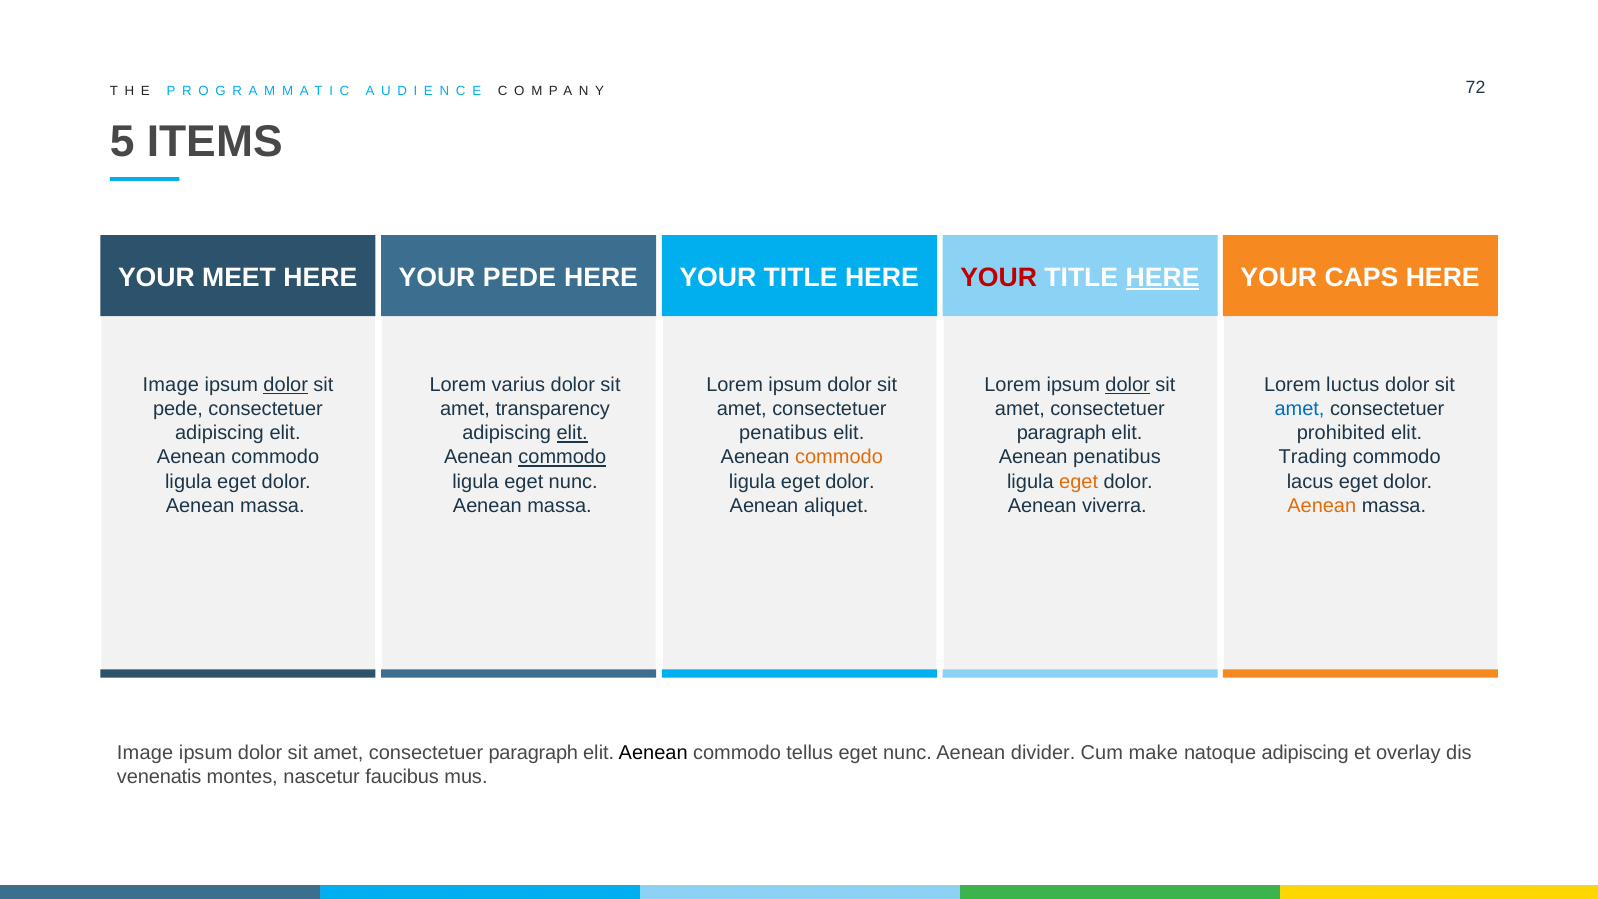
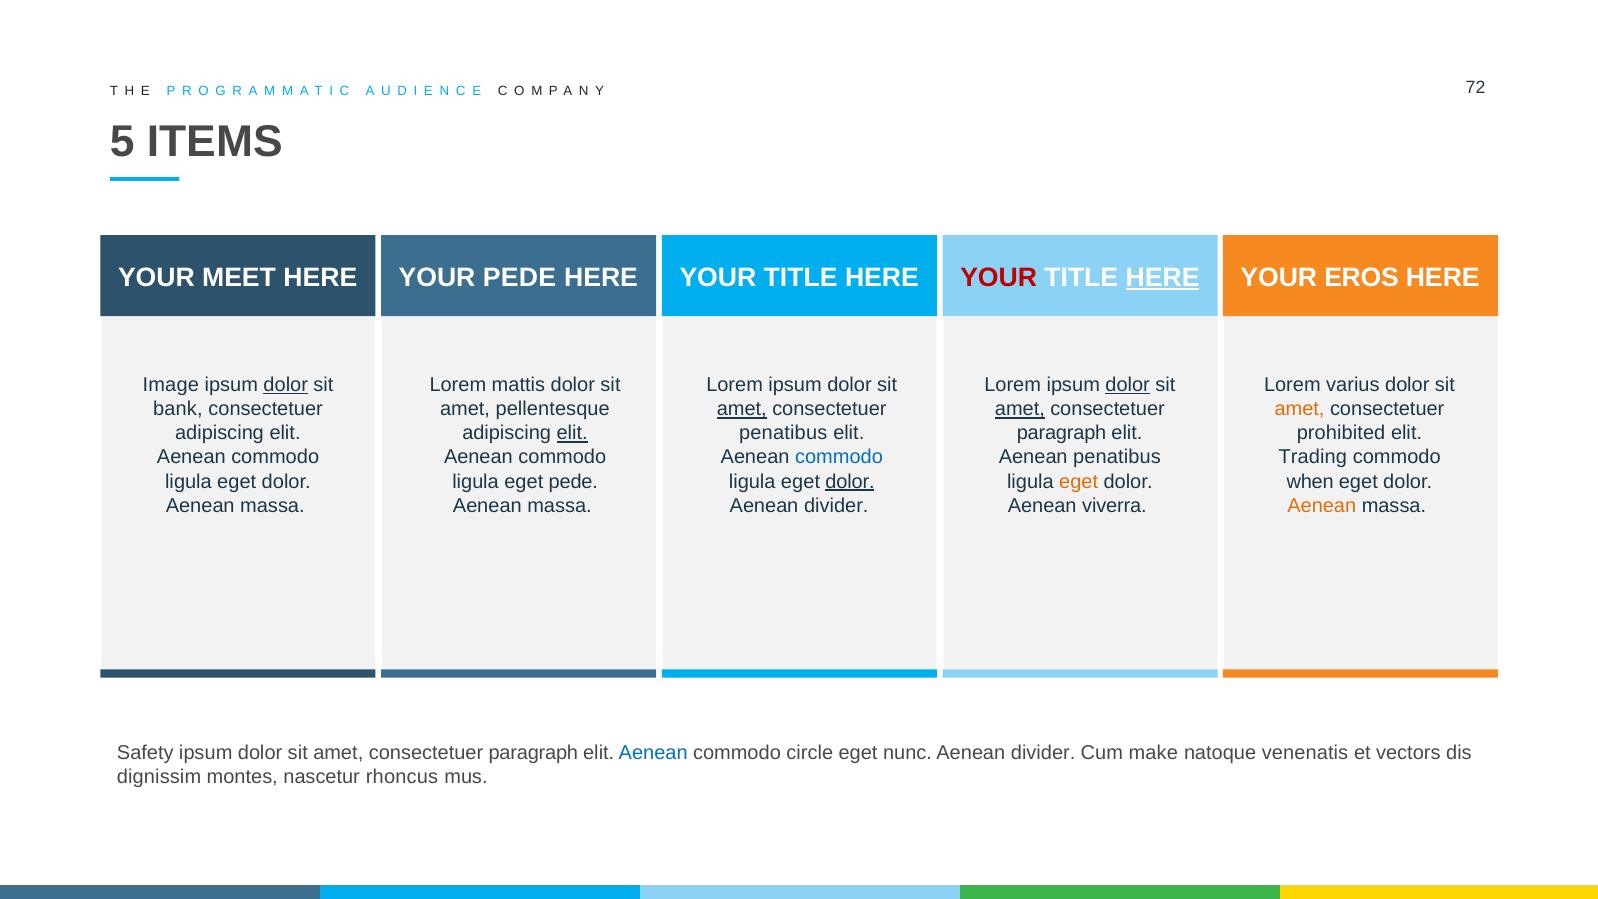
CAPS: CAPS -> EROS
varius: varius -> mattis
luctus: luctus -> varius
pede at (178, 409): pede -> bank
transparency: transparency -> pellentesque
amet at (742, 409) underline: none -> present
amet at (1020, 409) underline: none -> present
amet at (1300, 409) colour: blue -> orange
commodo at (562, 457) underline: present -> none
commodo at (839, 457) colour: orange -> blue
ligula eget nunc: nunc -> pede
dolor at (850, 481) underline: none -> present
lacus: lacus -> when
aliquet at (836, 505): aliquet -> divider
Image at (145, 753): Image -> Safety
Aenean at (653, 753) colour: black -> blue
tellus: tellus -> circle
natoque adipiscing: adipiscing -> venenatis
overlay: overlay -> vectors
venenatis: venenatis -> dignissim
faucibus: faucibus -> rhoncus
